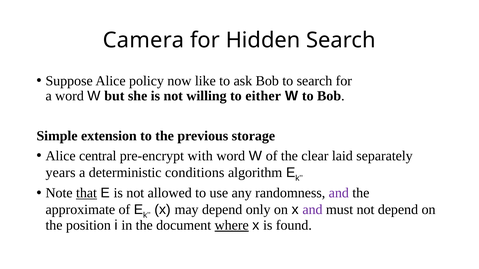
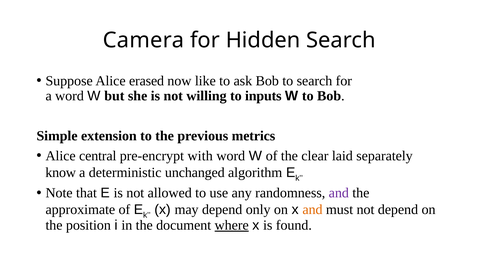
policy: policy -> erased
either: either -> inputs
storage: storage -> metrics
years: years -> know
conditions: conditions -> unchanged
that underline: present -> none
and at (312, 210) colour: purple -> orange
